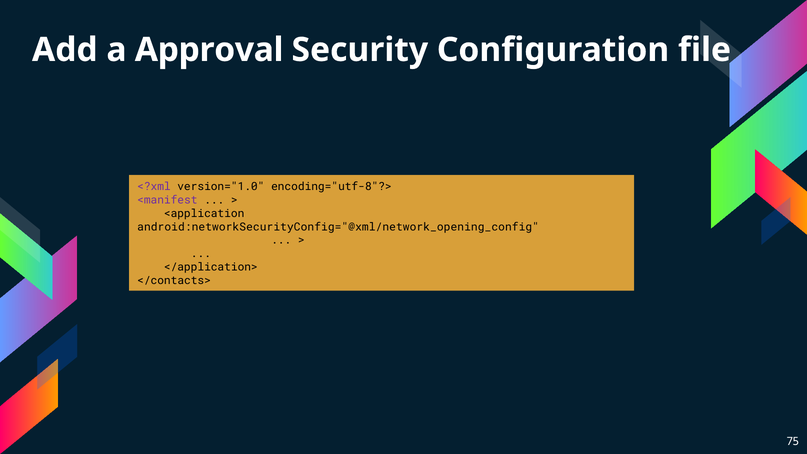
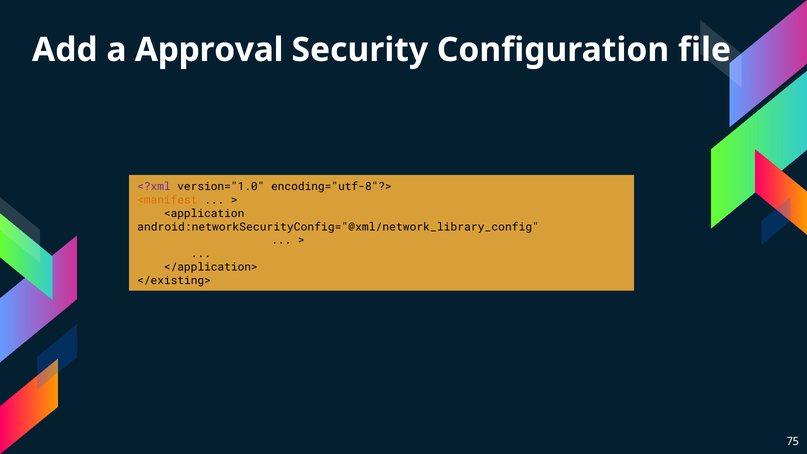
<manifest colour: purple -> orange
android:networkSecurityConfig="@xml/network_opening_config: android:networkSecurityConfig="@xml/network_opening_config -> android:networkSecurityConfig="@xml/network_library_config
</contacts>: </contacts> -> </existing>
